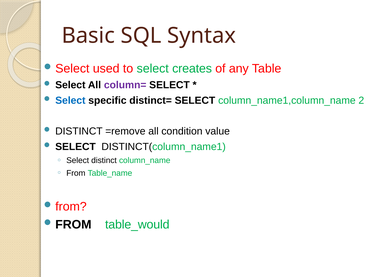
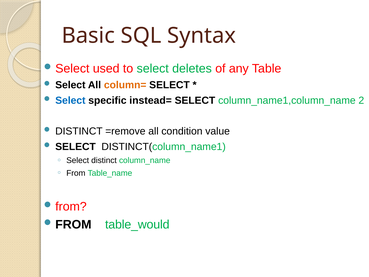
creates: creates -> deletes
column= colour: purple -> orange
distinct=: distinct= -> instead=
